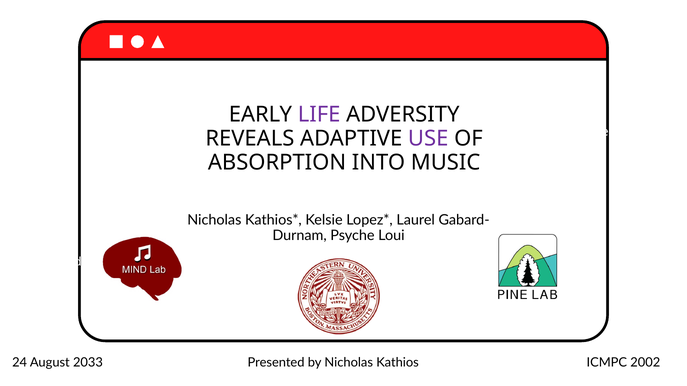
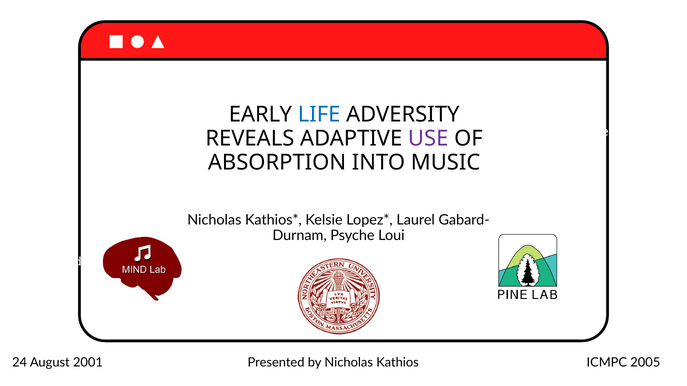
LIFE colour: purple -> blue
2033: 2033 -> 2001
2002: 2002 -> 2005
